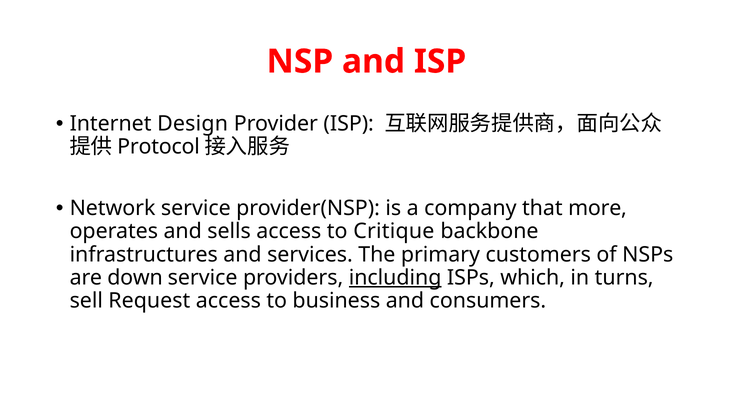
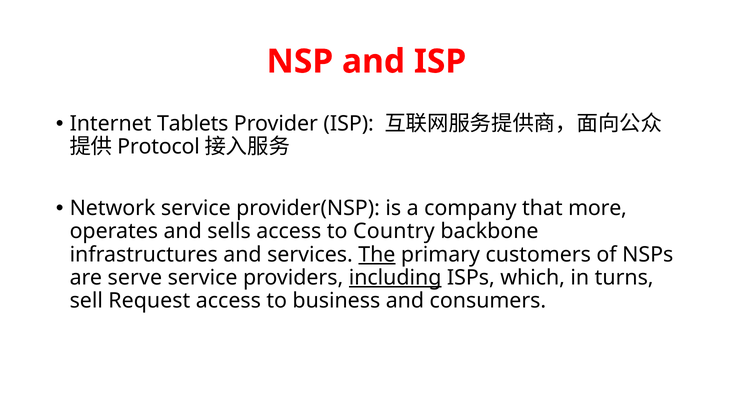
Design: Design -> Tablets
Critique: Critique -> Country
The underline: none -> present
down: down -> serve
